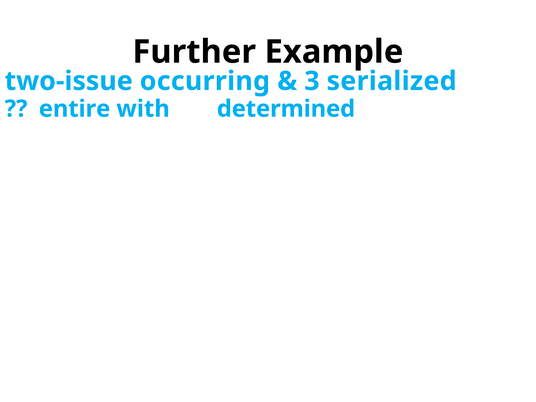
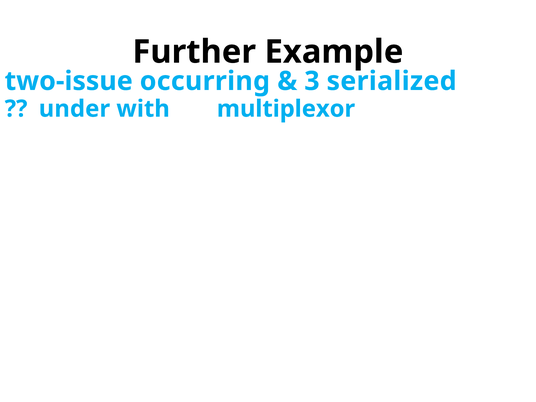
entire: entire -> under
determined: determined -> multiplexor
